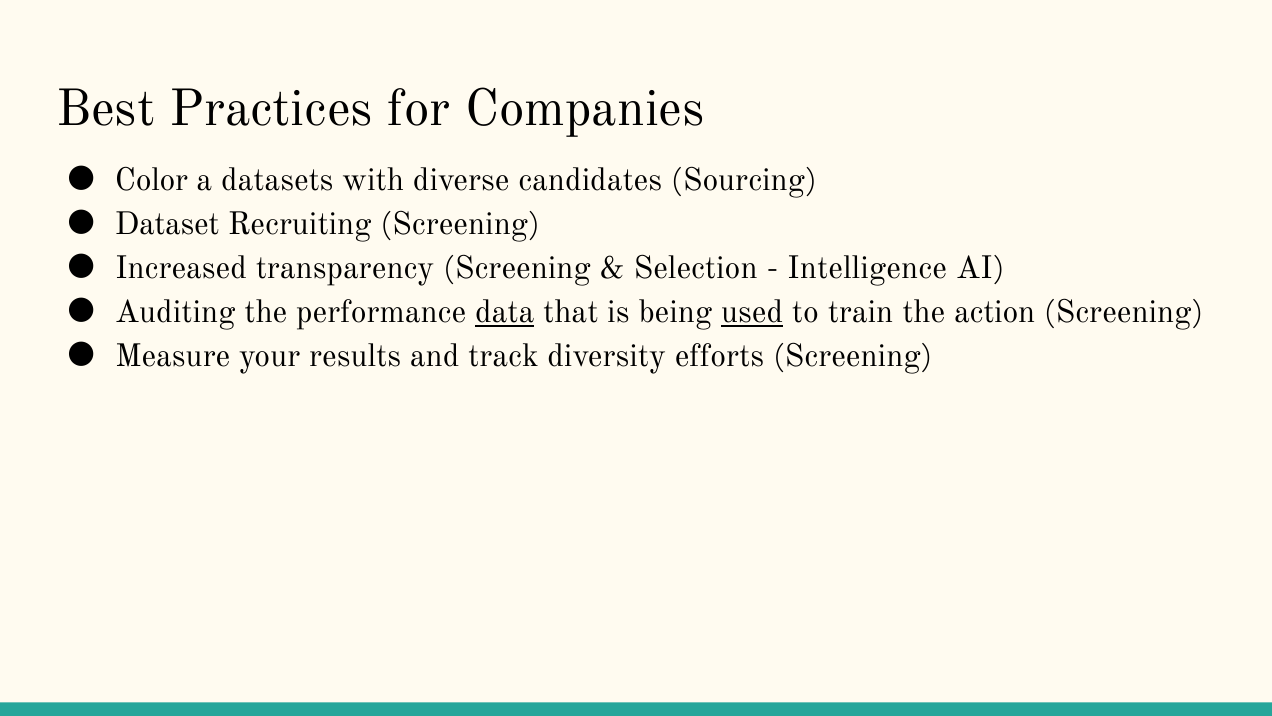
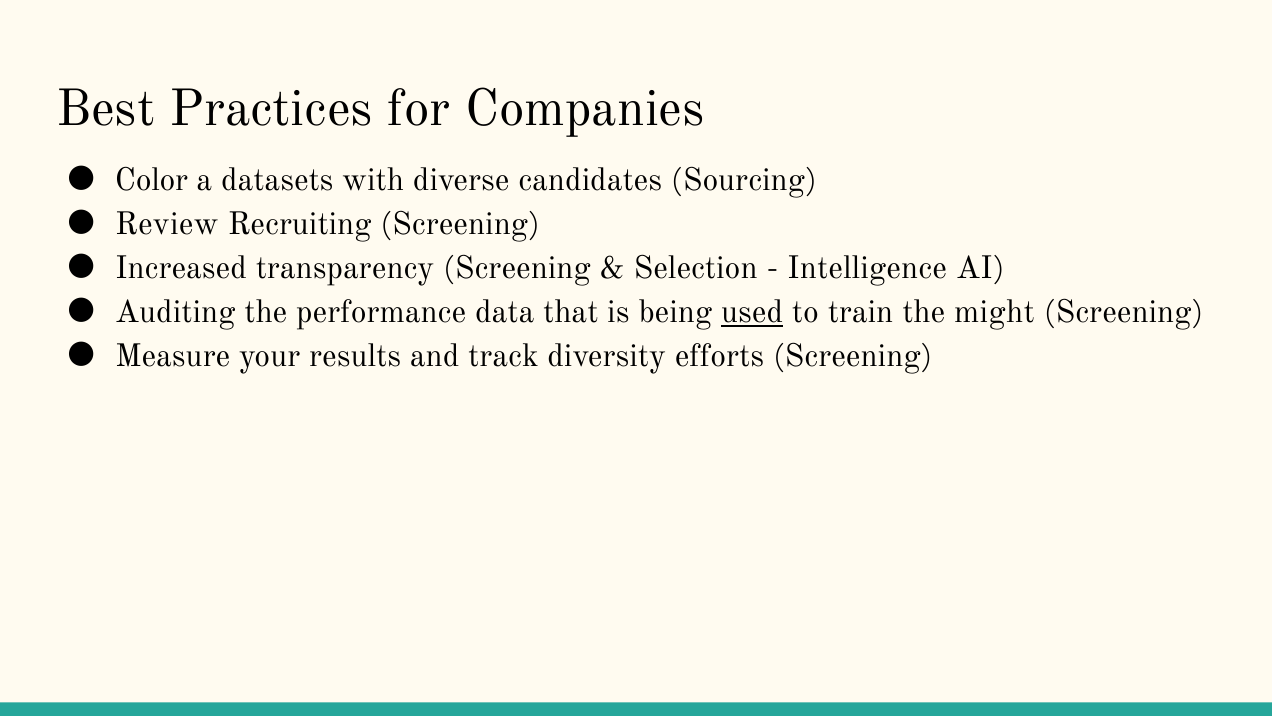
Dataset: Dataset -> Review
data underline: present -> none
action: action -> might
